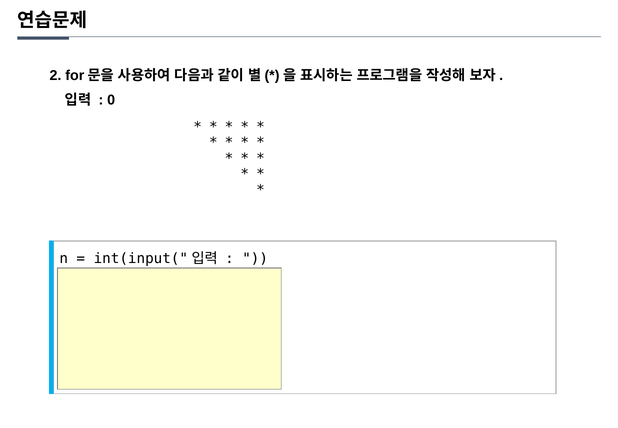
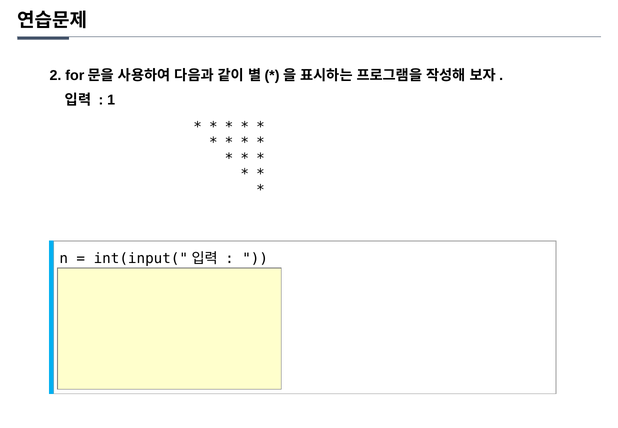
0: 0 -> 1
